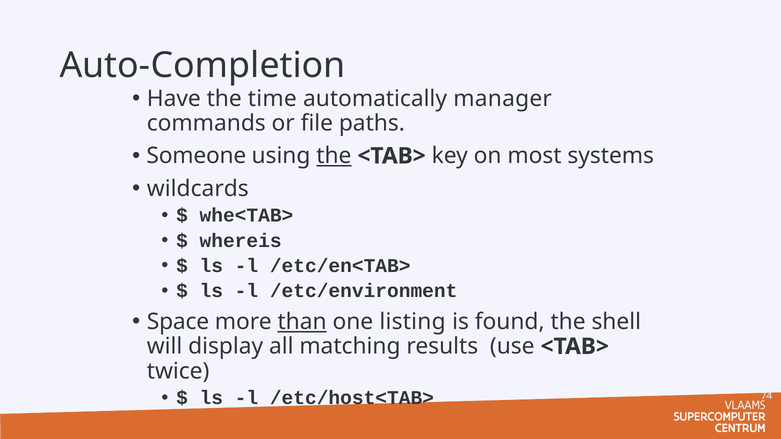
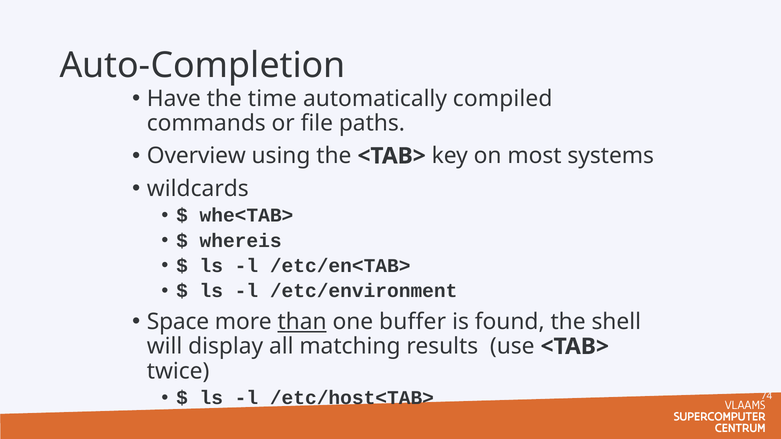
manager: manager -> compiled
Someone: Someone -> Overview
the at (334, 156) underline: present -> none
listing: listing -> buffer
